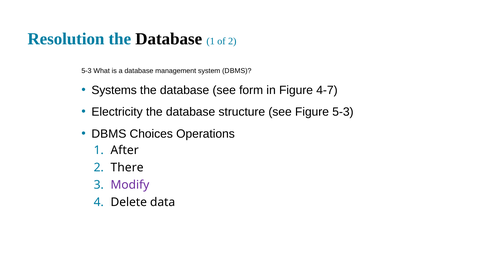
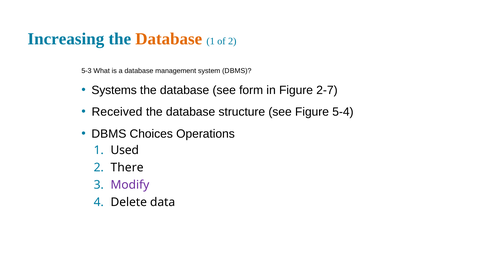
Resolution: Resolution -> Increasing
Database at (169, 39) colour: black -> orange
4-7: 4-7 -> 2-7
Electricity: Electricity -> Received
Figure 5-3: 5-3 -> 5-4
After: After -> Used
